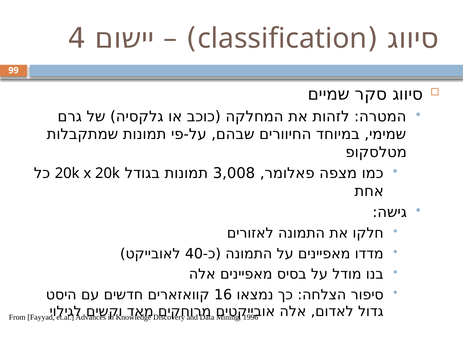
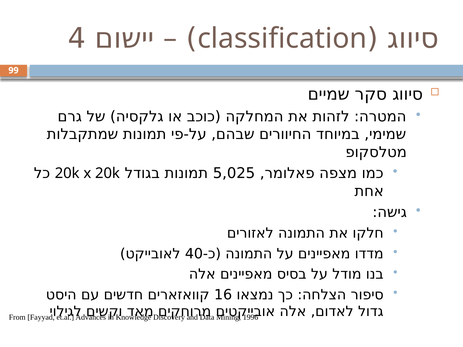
3,008: 3,008 -> 5,025
